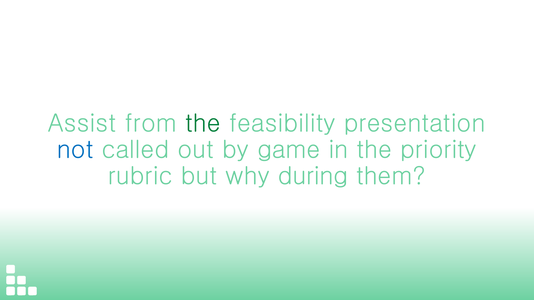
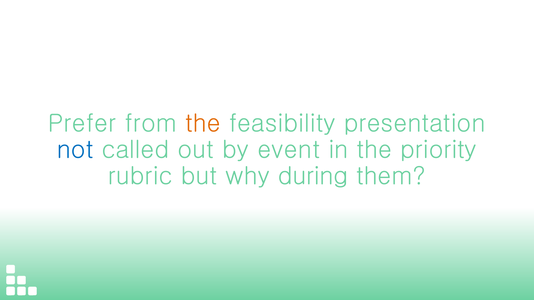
Assist: Assist -> Prefer
the at (203, 124) colour: green -> orange
game: game -> event
